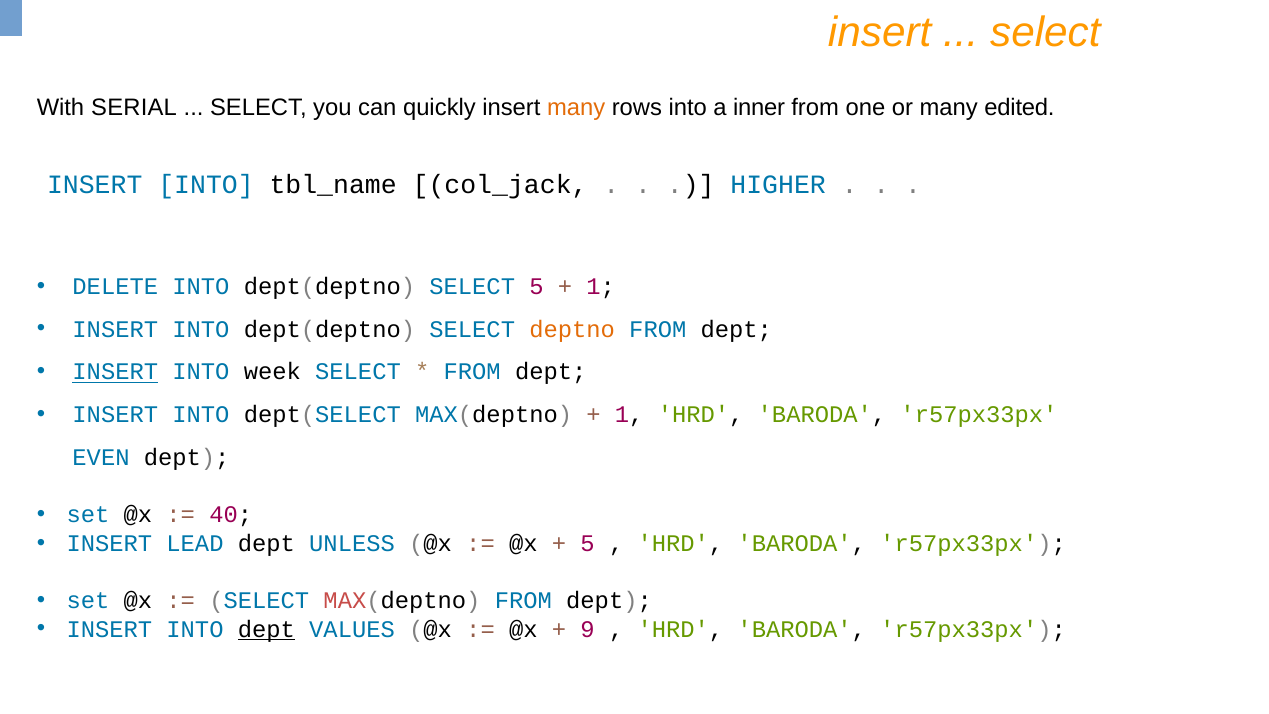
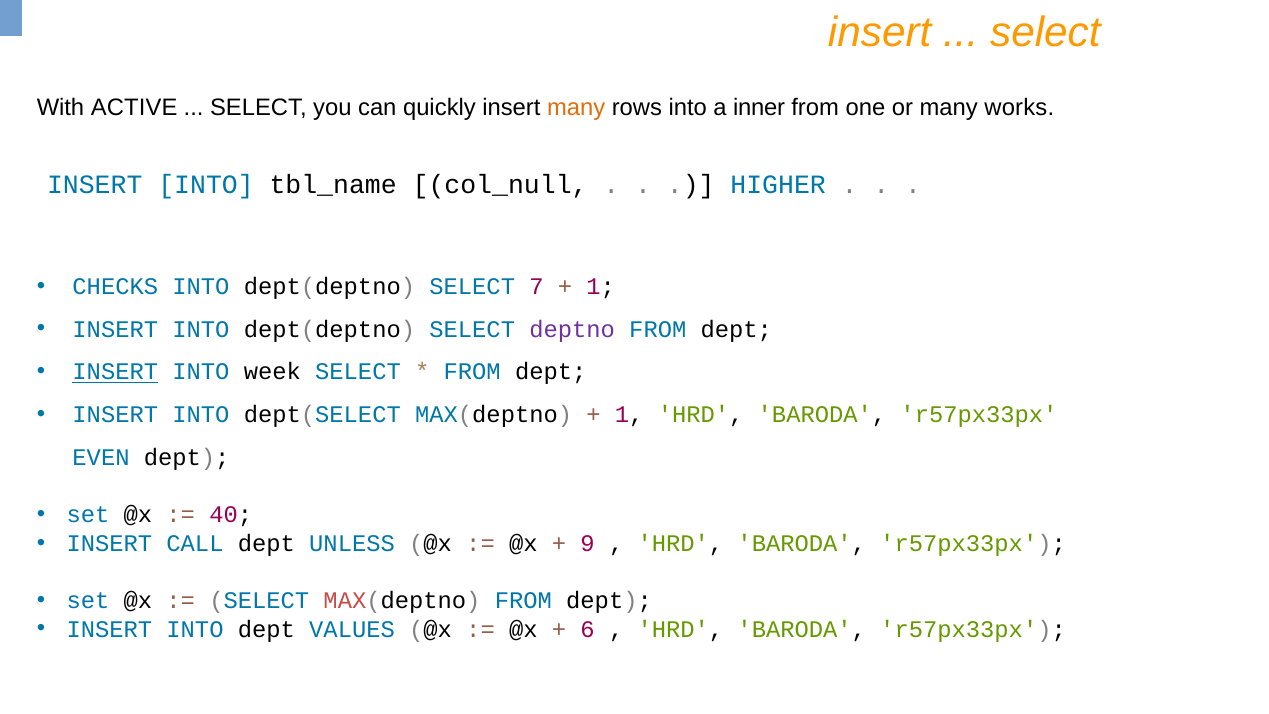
SERIAL: SERIAL -> ACTIVE
edited: edited -> works
col_jack: col_jack -> col_null
DELETE: DELETE -> CHECKS
SELECT 5: 5 -> 7
deptno colour: orange -> purple
LEAD: LEAD -> CALL
5 at (588, 543): 5 -> 9
dept at (266, 629) underline: present -> none
9: 9 -> 6
